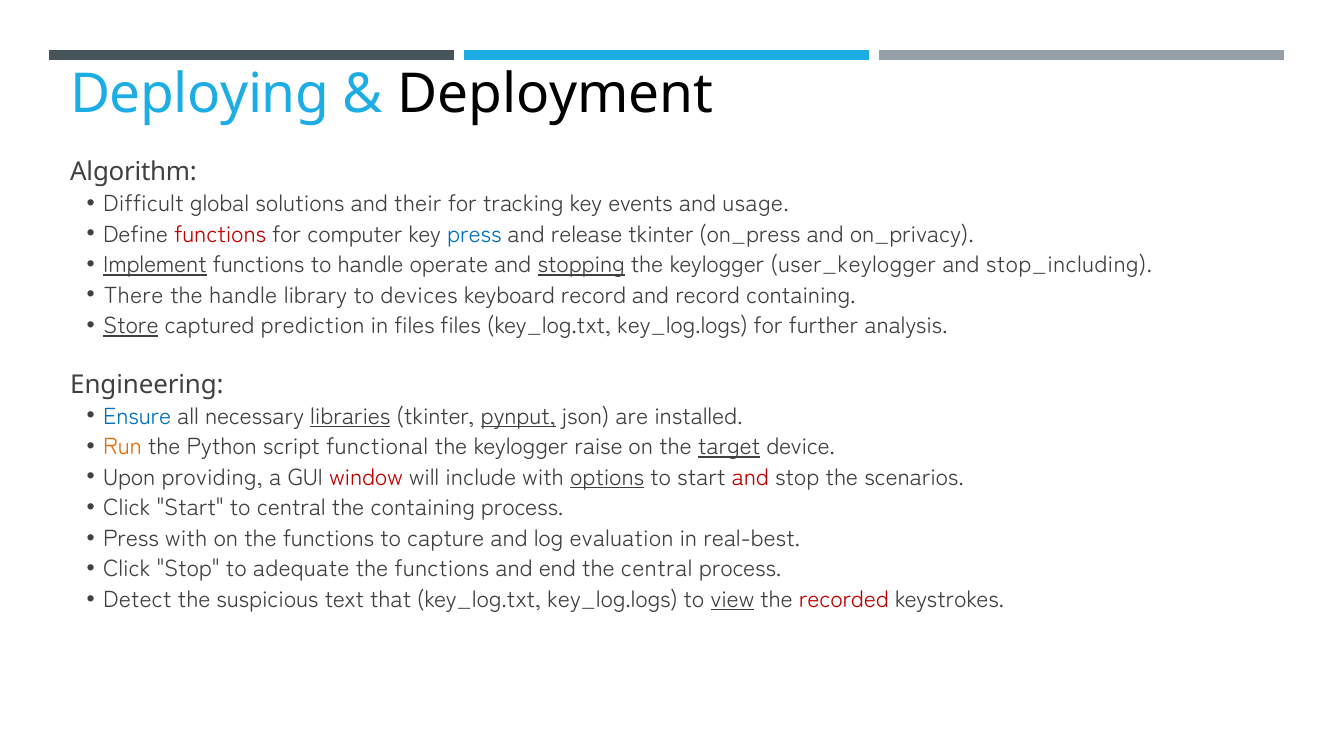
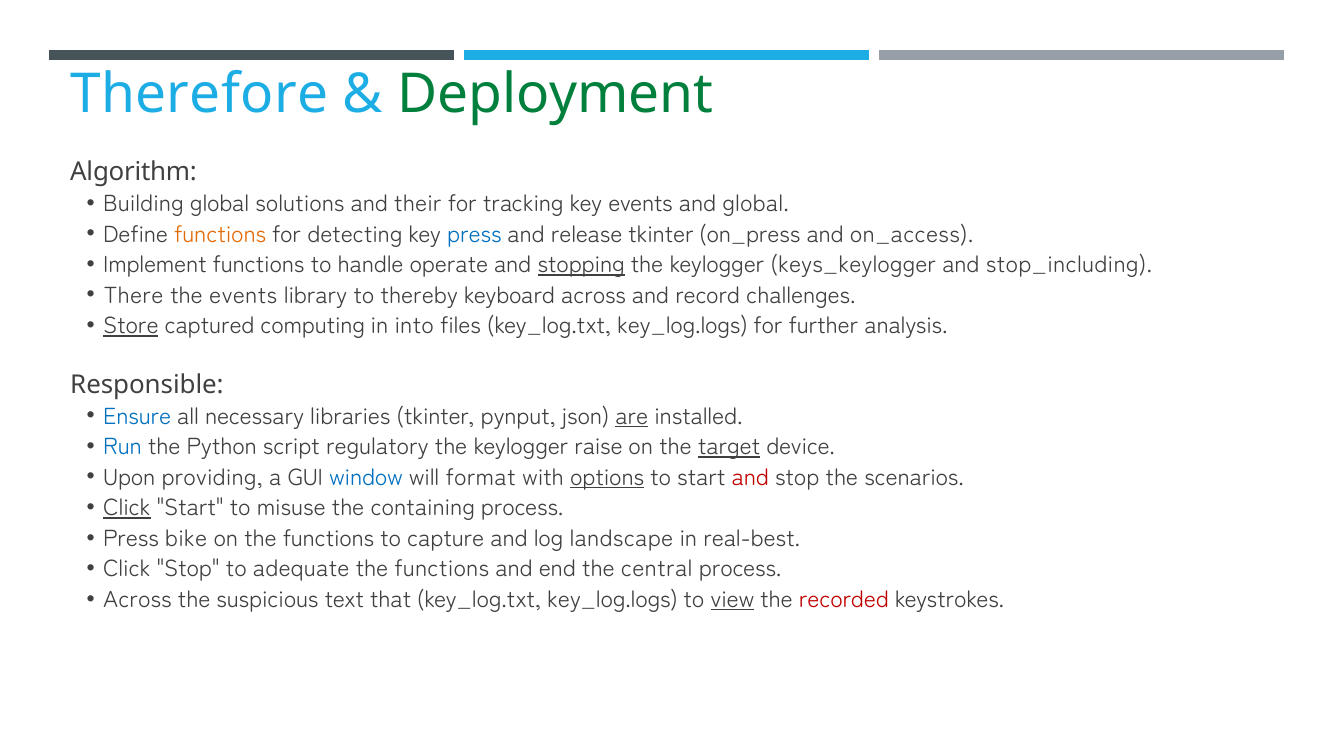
Deploying: Deploying -> Therefore
Deployment colour: black -> green
Difficult: Difficult -> Building
and usage: usage -> global
functions at (220, 234) colour: red -> orange
computer: computer -> detecting
on_privacy: on_privacy -> on_access
Implement underline: present -> none
user_keylogger: user_keylogger -> keys_keylogger
the handle: handle -> events
devices: devices -> thereby
keyboard record: record -> across
record containing: containing -> challenges
prediction: prediction -> computing
in files: files -> into
Engineering: Engineering -> Responsible
libraries underline: present -> none
pynput underline: present -> none
are underline: none -> present
Run colour: orange -> blue
functional: functional -> regulatory
window colour: red -> blue
include: include -> format
Click at (127, 508) underline: none -> present
to central: central -> misuse
Press with: with -> bike
evaluation: evaluation -> landscape
Detect at (137, 600): Detect -> Across
